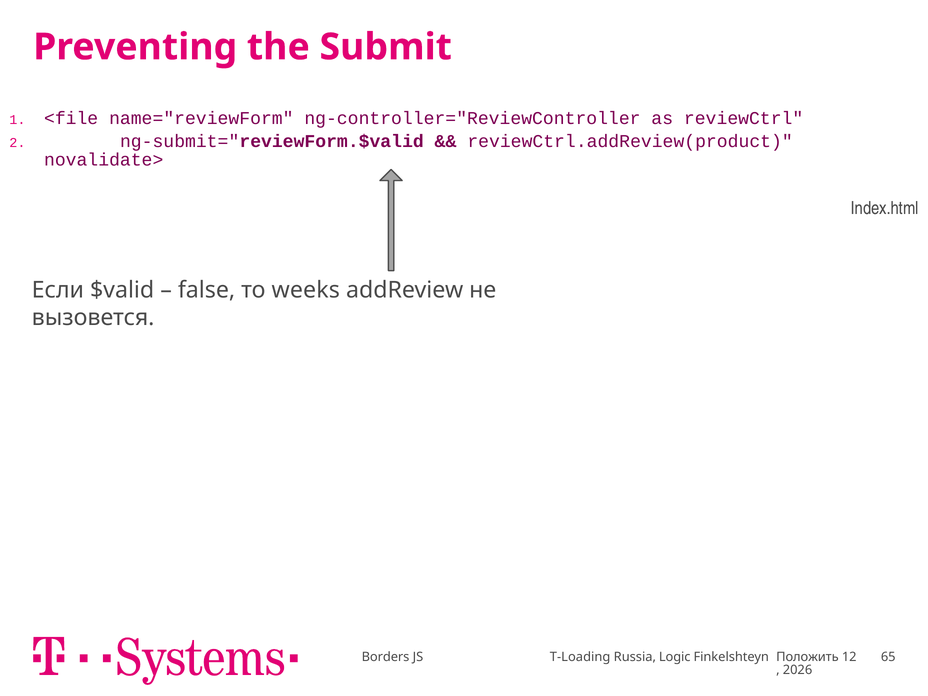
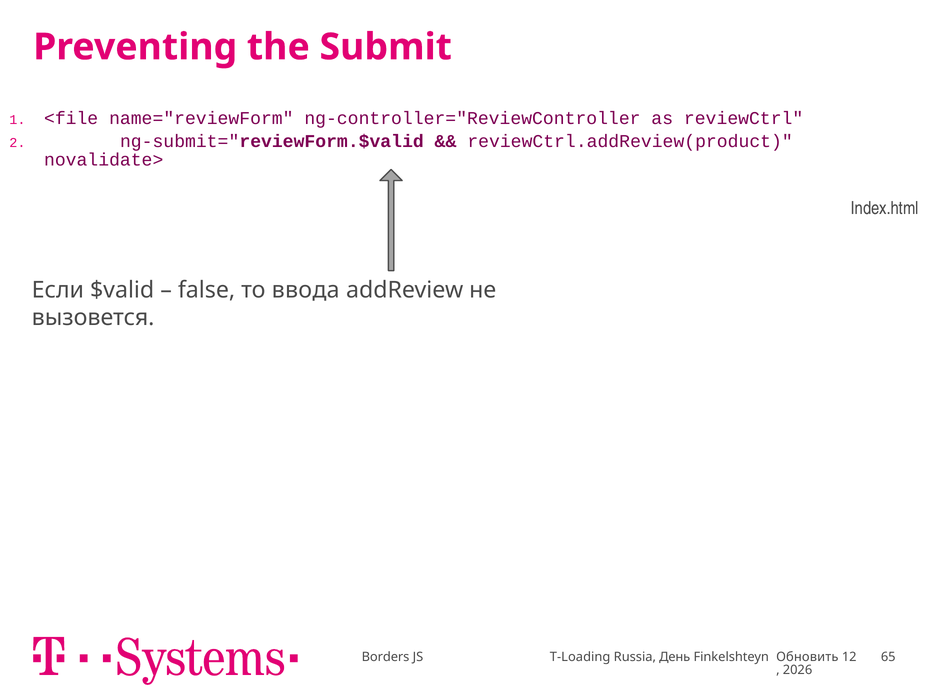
weeks: weeks -> ввода
Logic: Logic -> День
Положить: Положить -> Обновить
